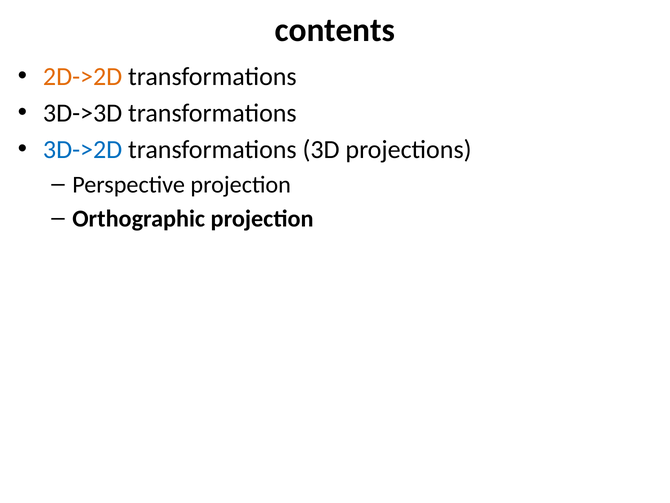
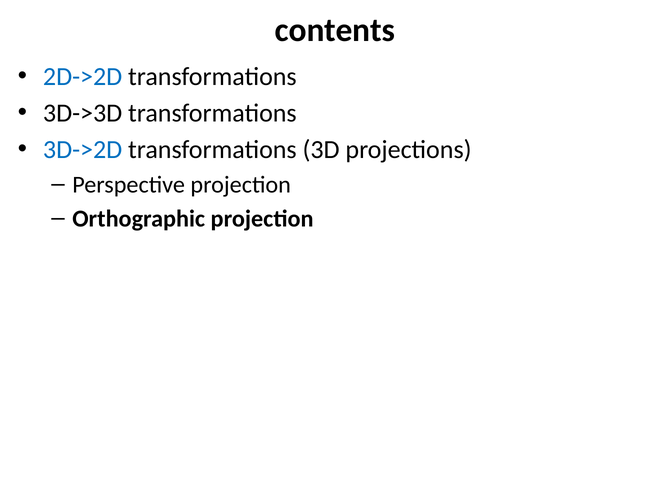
2D->2D colour: orange -> blue
